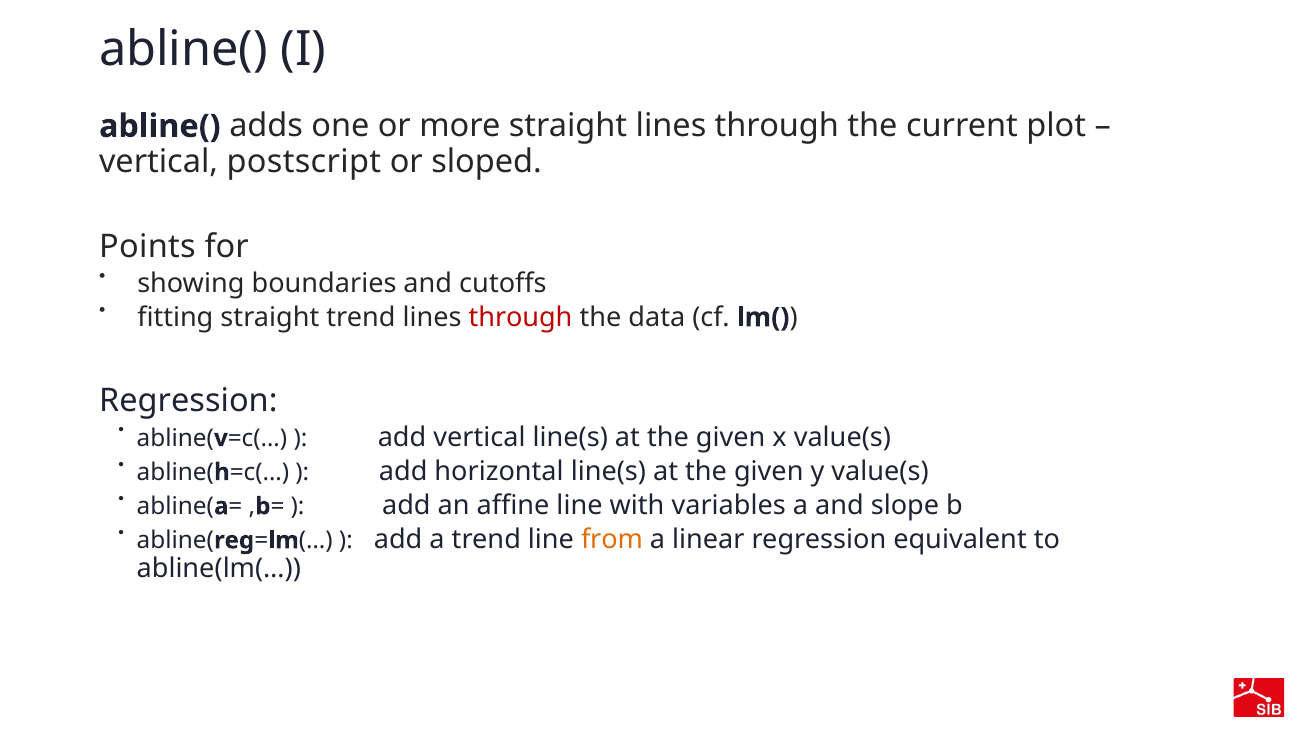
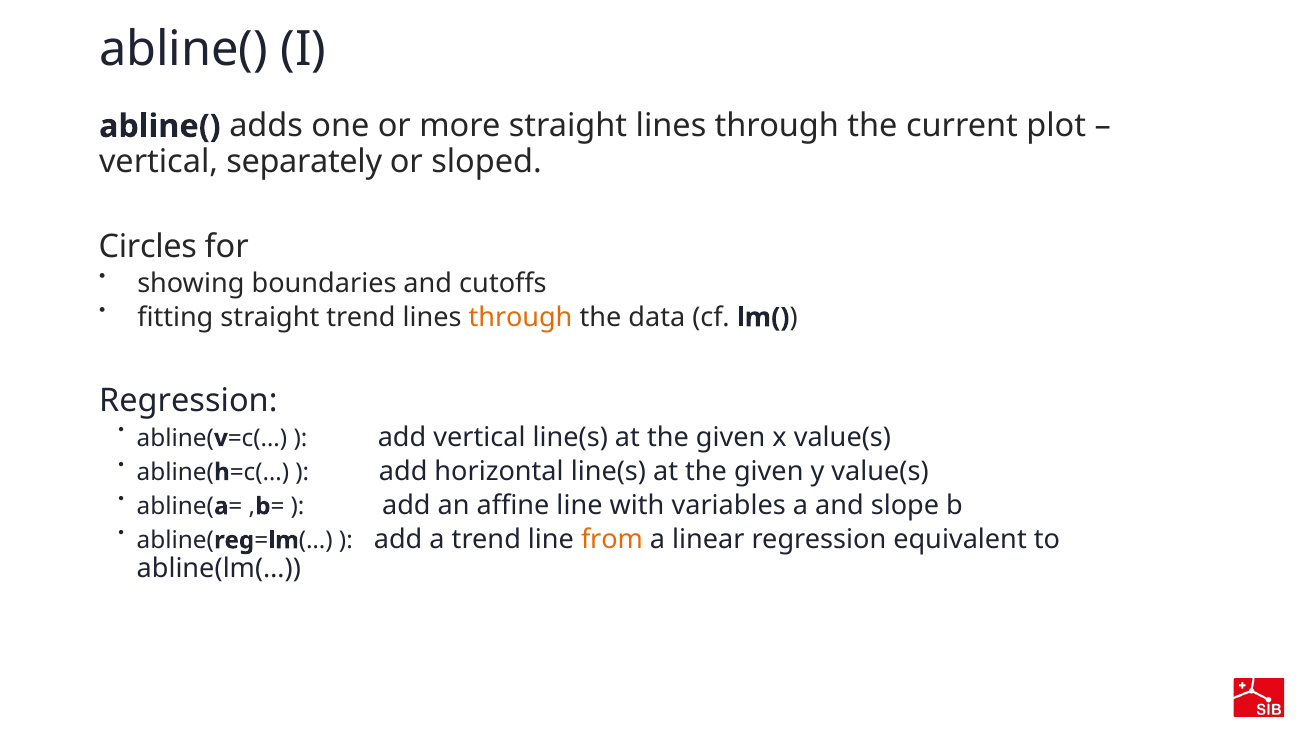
postscript: postscript -> separately
Points: Points -> Circles
through at (521, 317) colour: red -> orange
